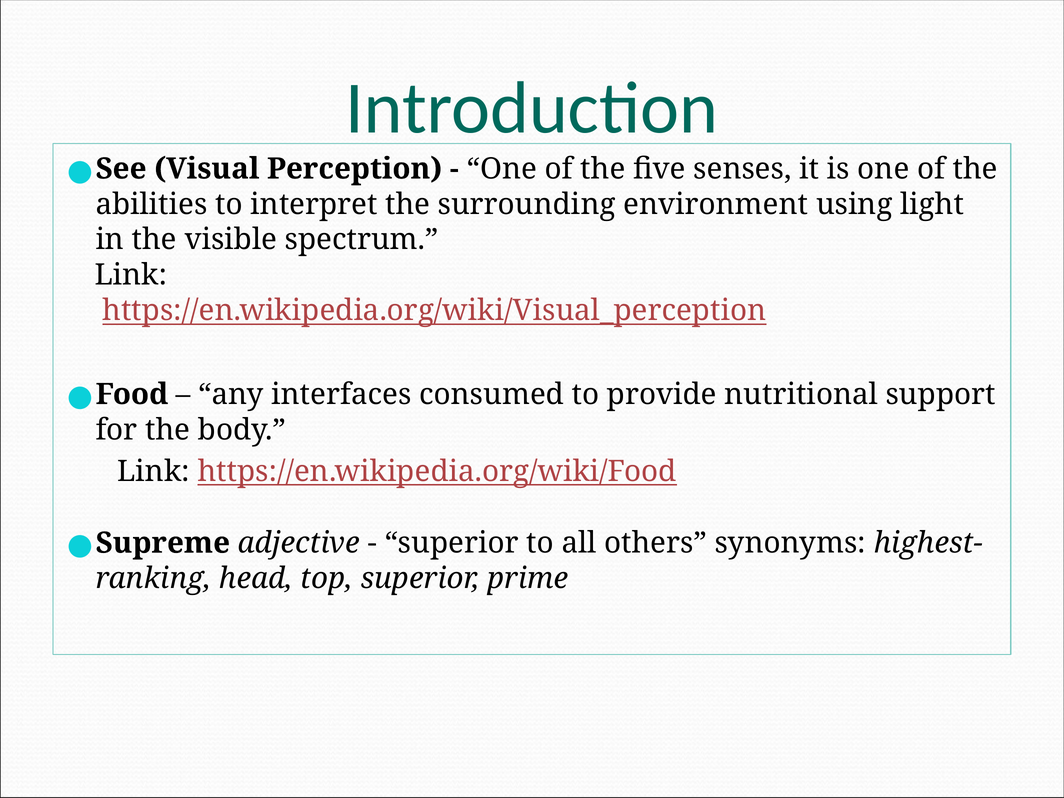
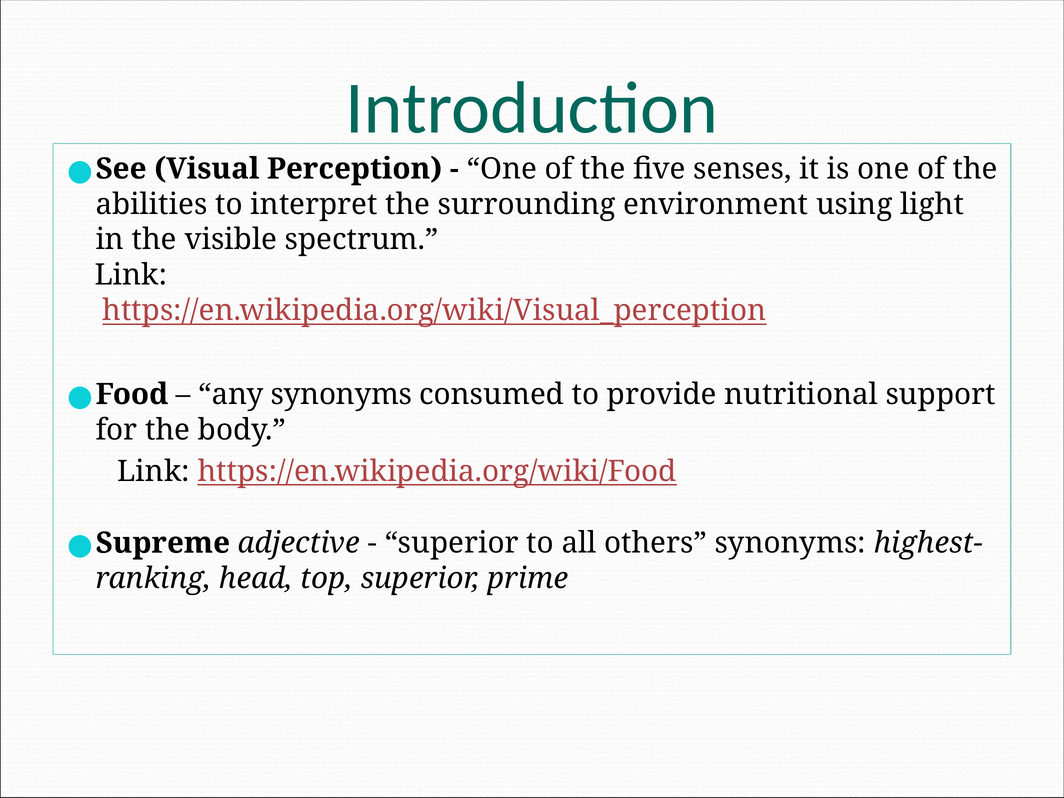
any interfaces: interfaces -> synonyms
